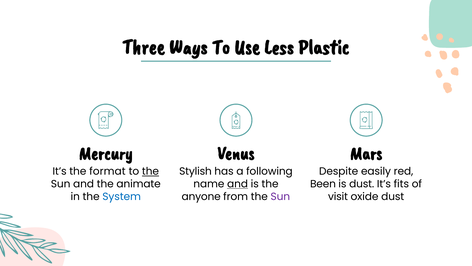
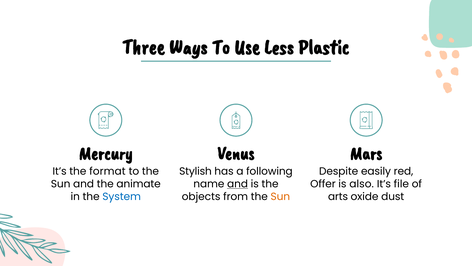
the at (150, 171) underline: present -> none
Been: Been -> Offer
is dust: dust -> also
fits: fits -> file
anyone: anyone -> objects
Sun at (280, 196) colour: purple -> orange
visit: visit -> arts
